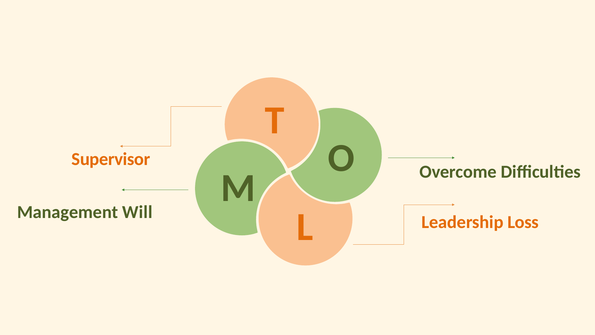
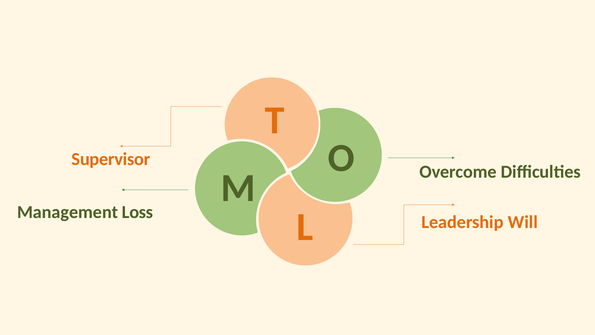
Will: Will -> Loss
Loss: Loss -> Will
